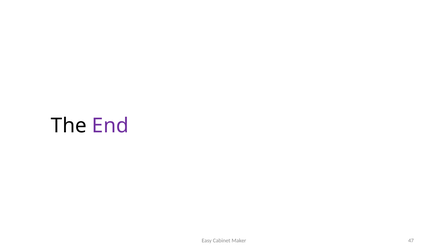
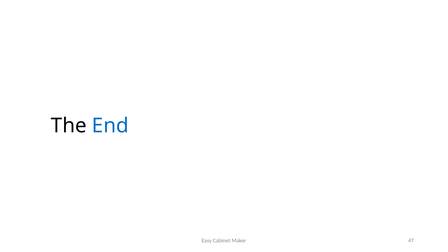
End colour: purple -> blue
